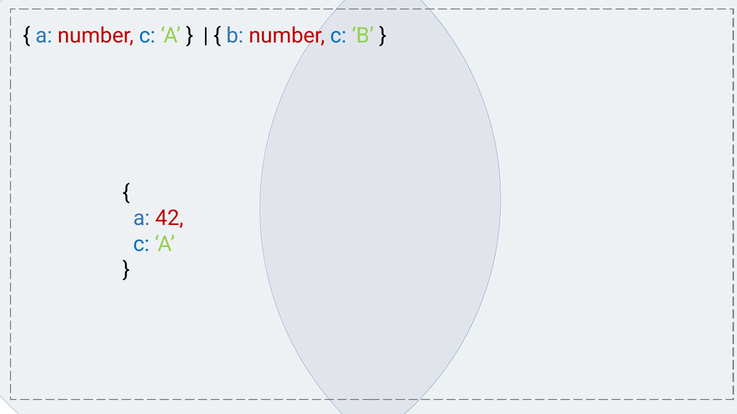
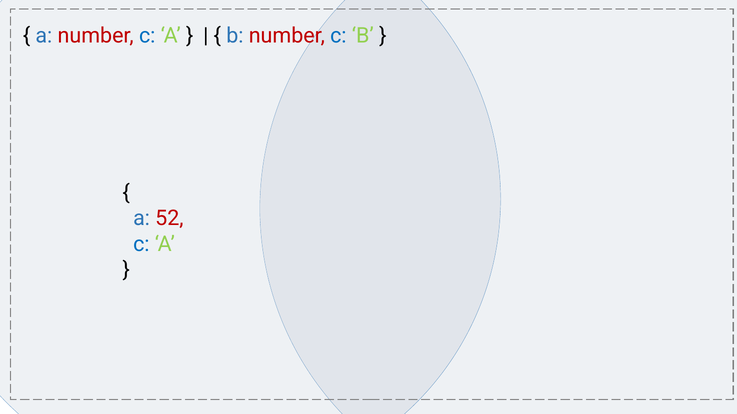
42: 42 -> 52
